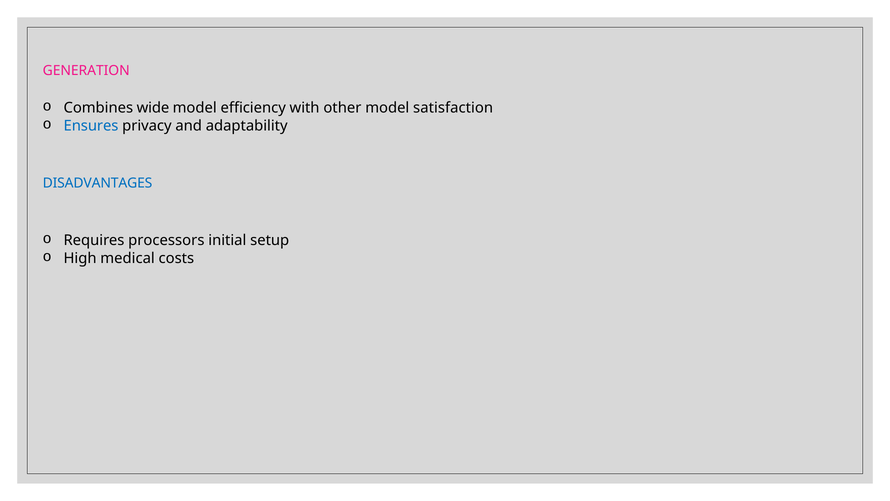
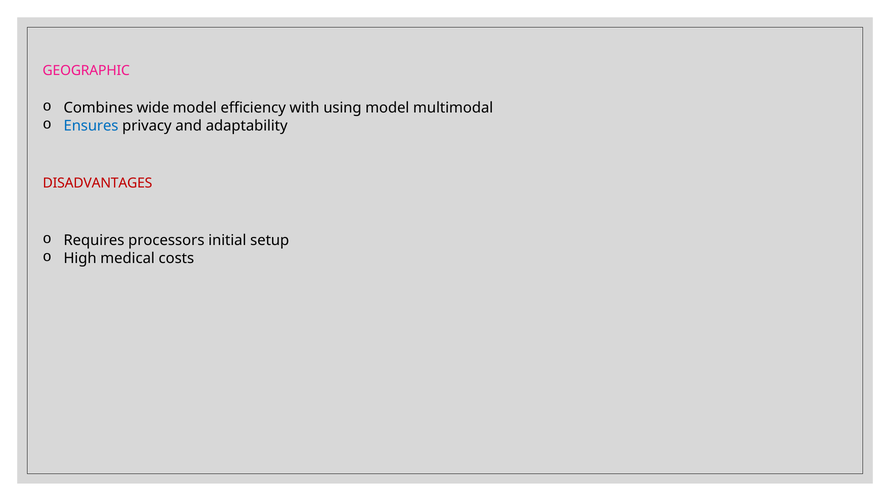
GENERATION: GENERATION -> GEOGRAPHIC
other: other -> using
satisfaction: satisfaction -> multimodal
DISADVANTAGES colour: blue -> red
